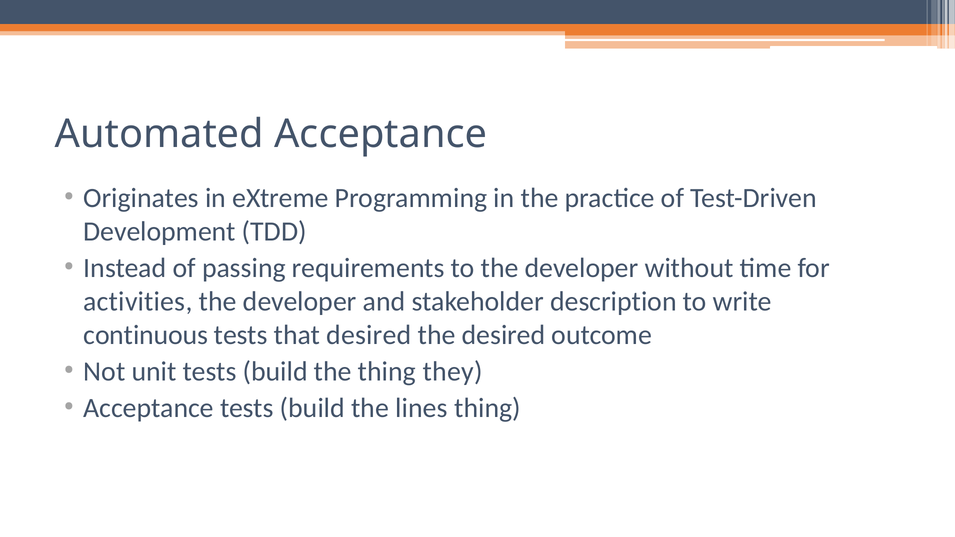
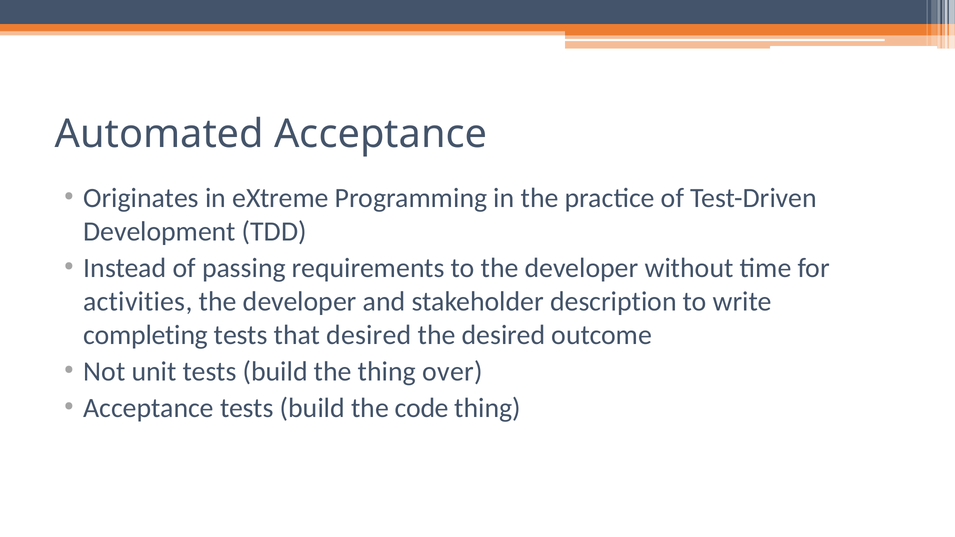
continuous: continuous -> completing
they: they -> over
lines: lines -> code
